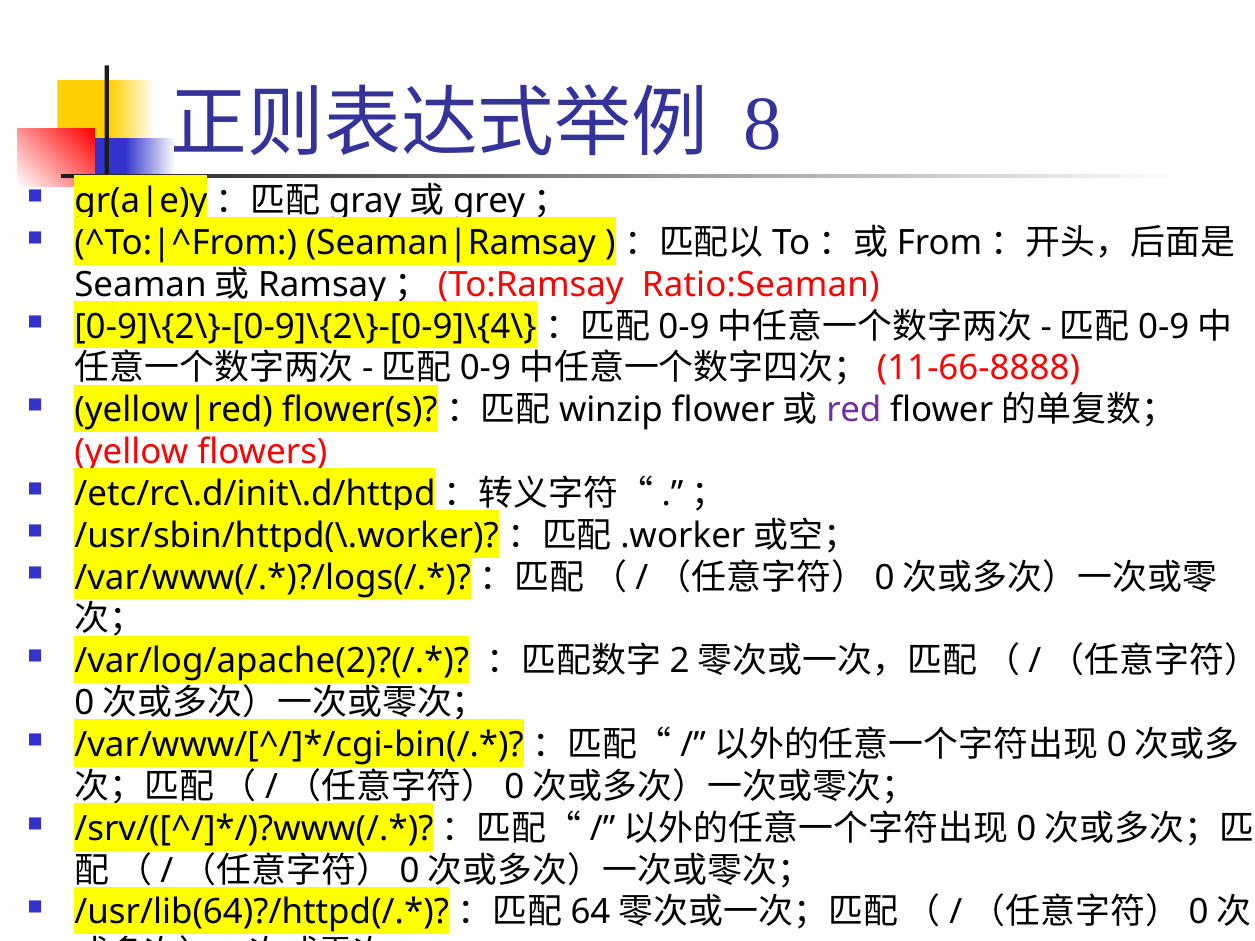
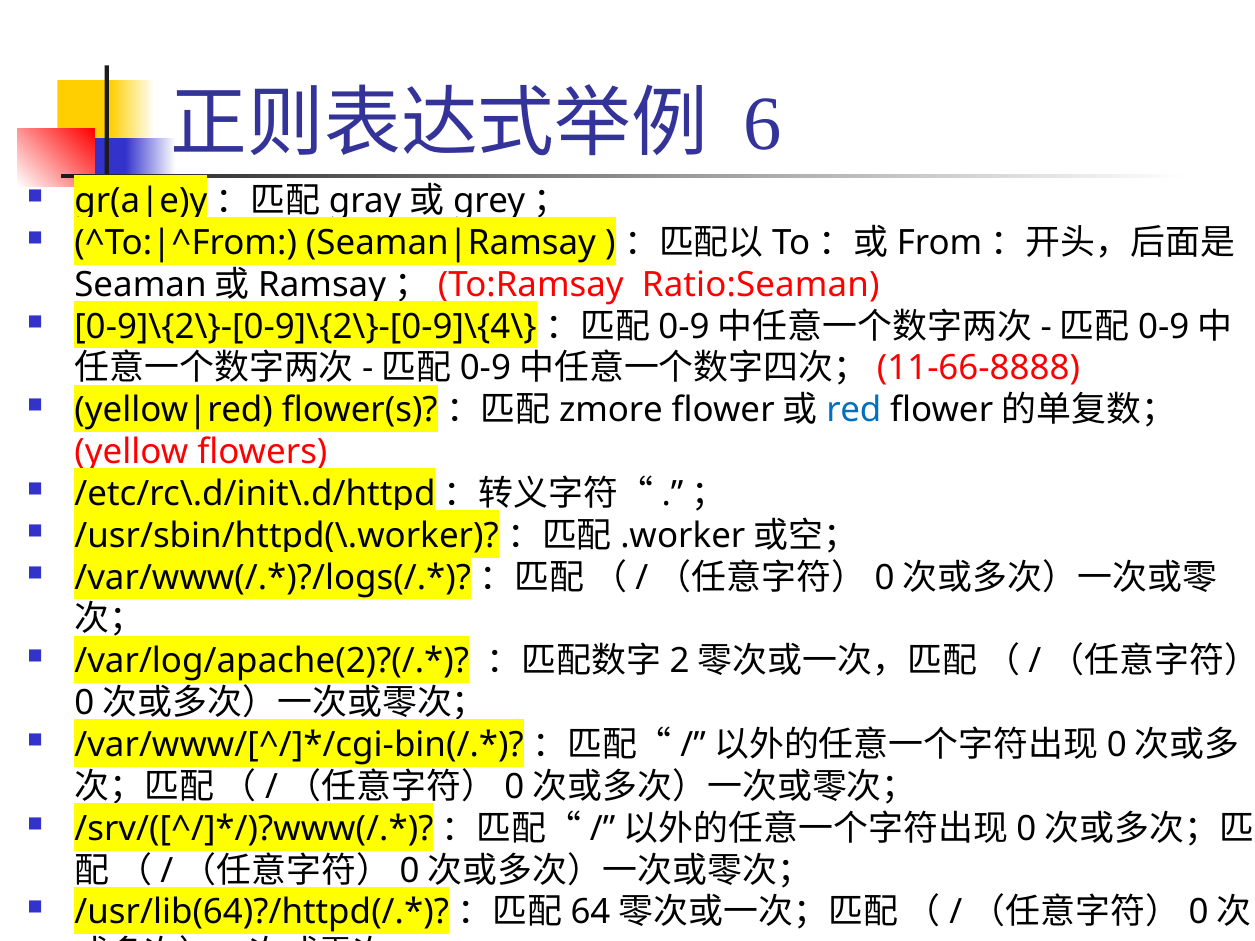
8: 8 -> 6
winzip: winzip -> zmore
red colour: purple -> blue
